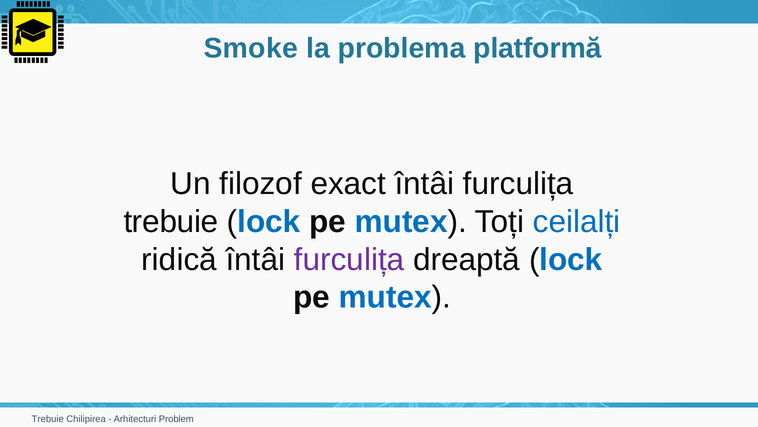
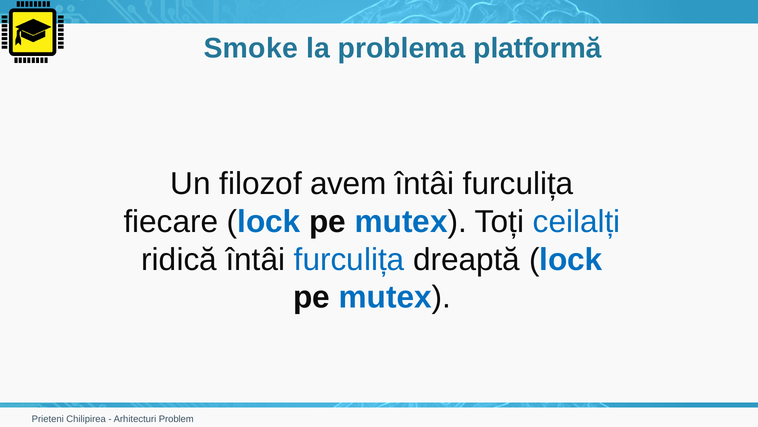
exact: exact -> avem
trebuie at (171, 221): trebuie -> fiecare
furculița at (349, 259) colour: purple -> blue
Trebuie at (48, 418): Trebuie -> Prieteni
